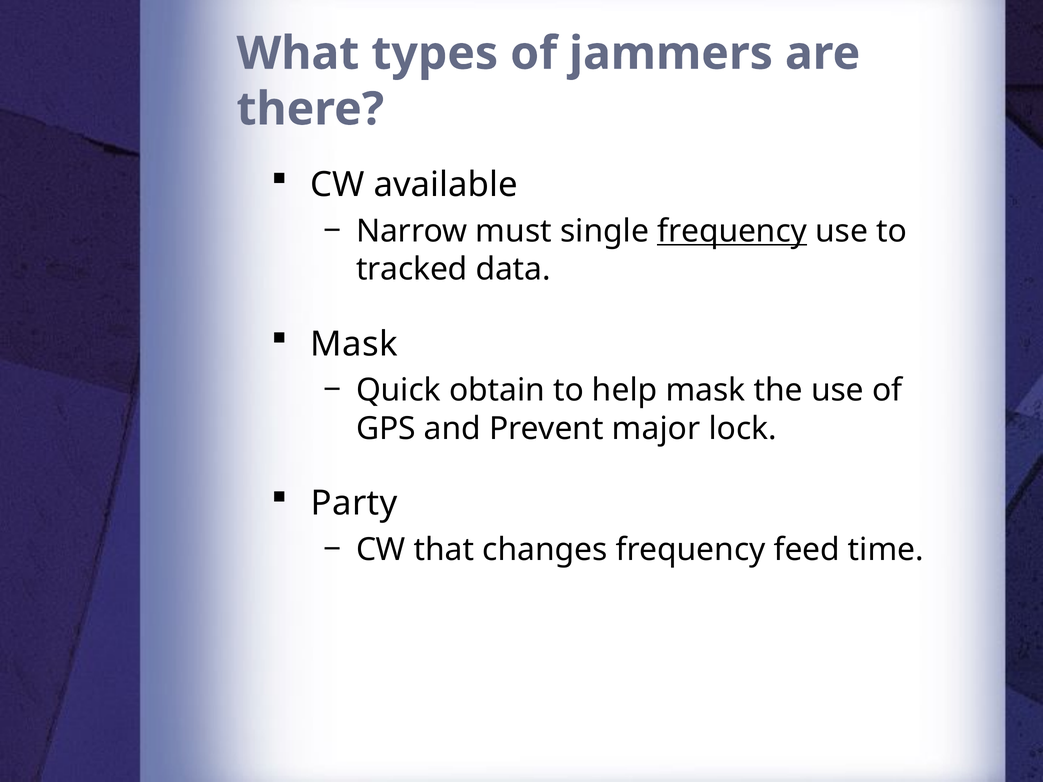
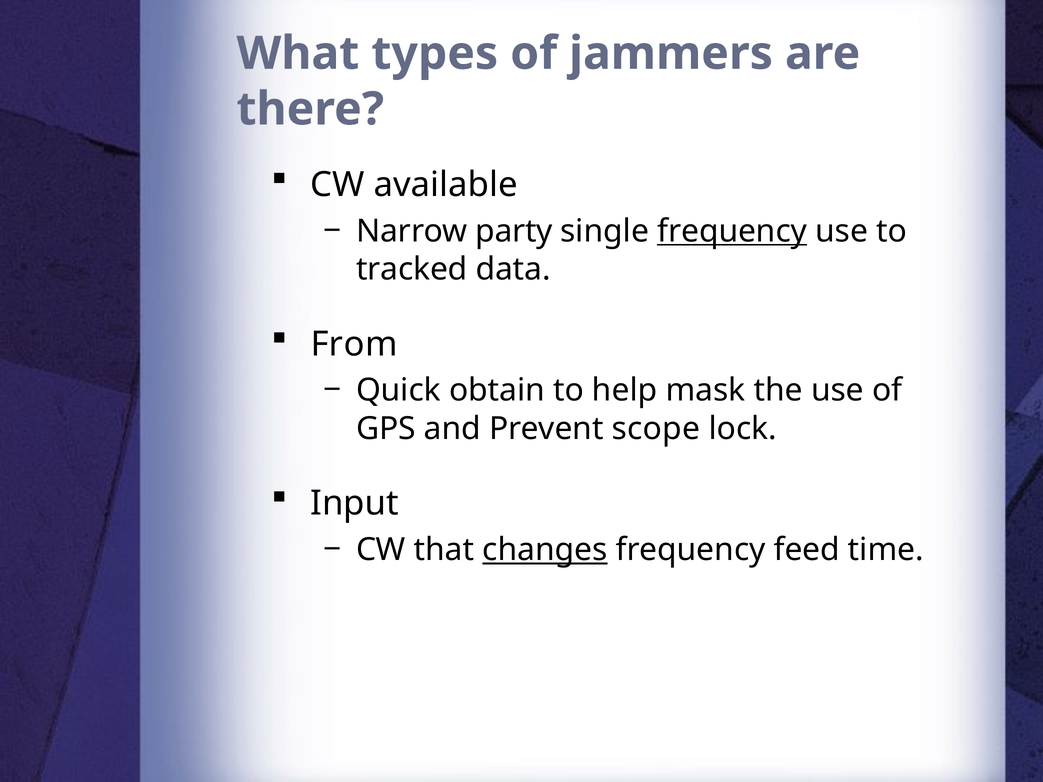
must: must -> party
Mask at (354, 344): Mask -> From
major: major -> scope
Party: Party -> Input
changes underline: none -> present
